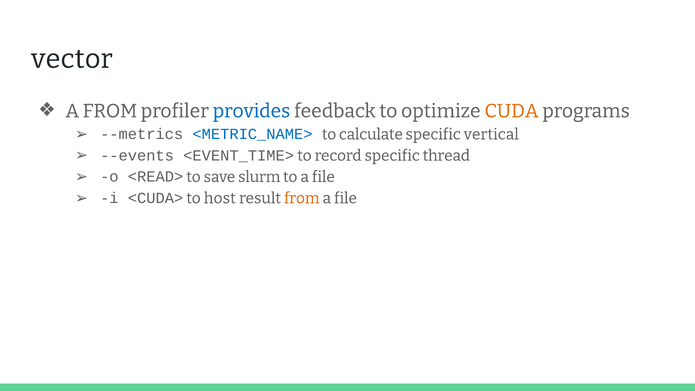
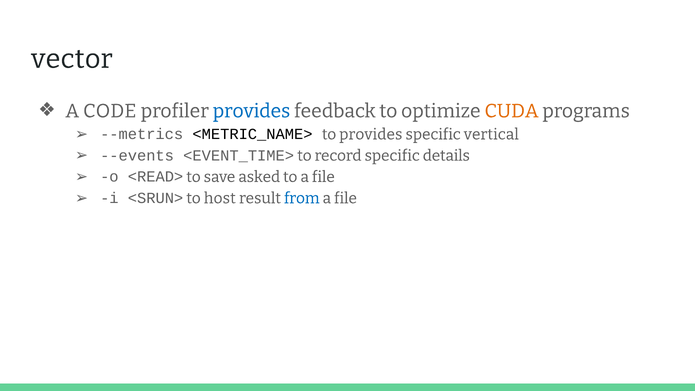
A FROM: FROM -> CODE
<METRIC_NAME> colour: blue -> black
to calculate: calculate -> provides
thread: thread -> details
slurm: slurm -> asked
<CUDA>: <CUDA> -> <SRUN>
from at (302, 198) colour: orange -> blue
